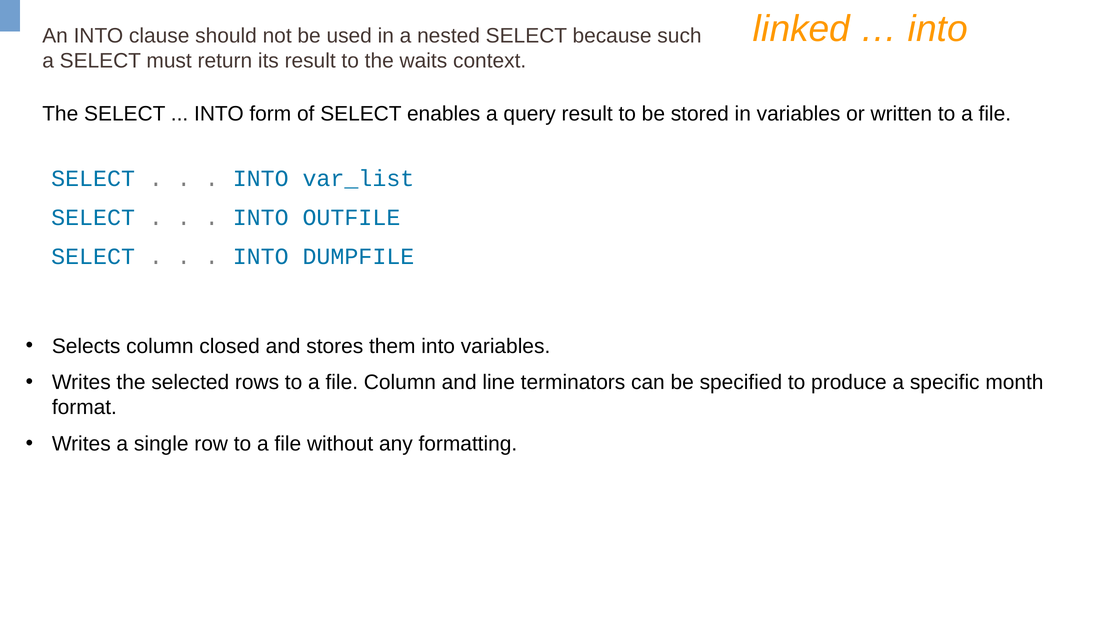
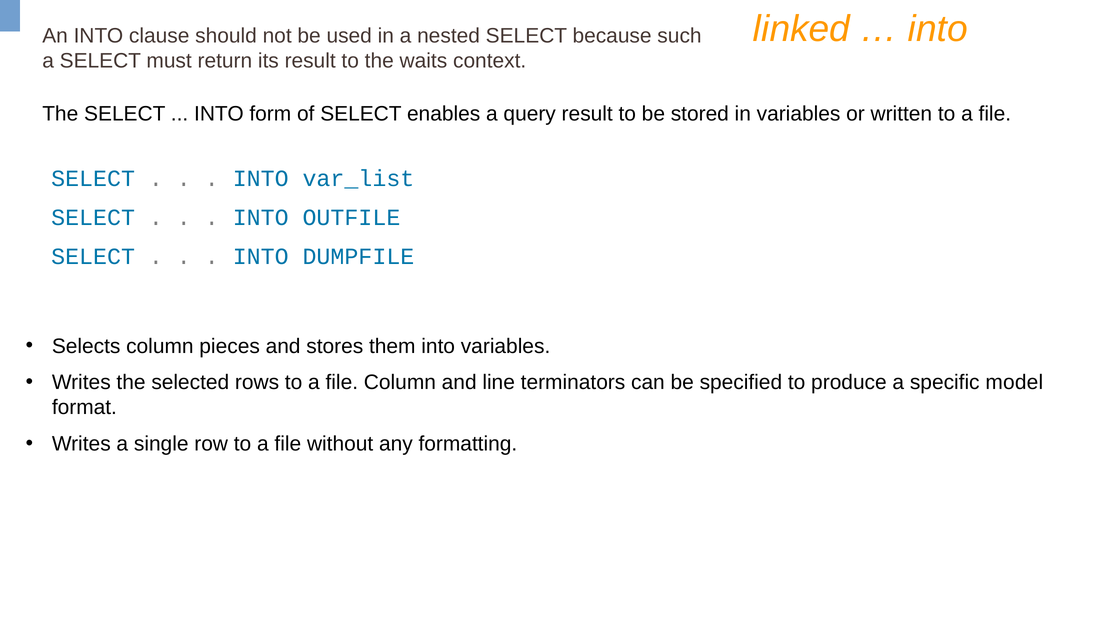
closed: closed -> pieces
month: month -> model
